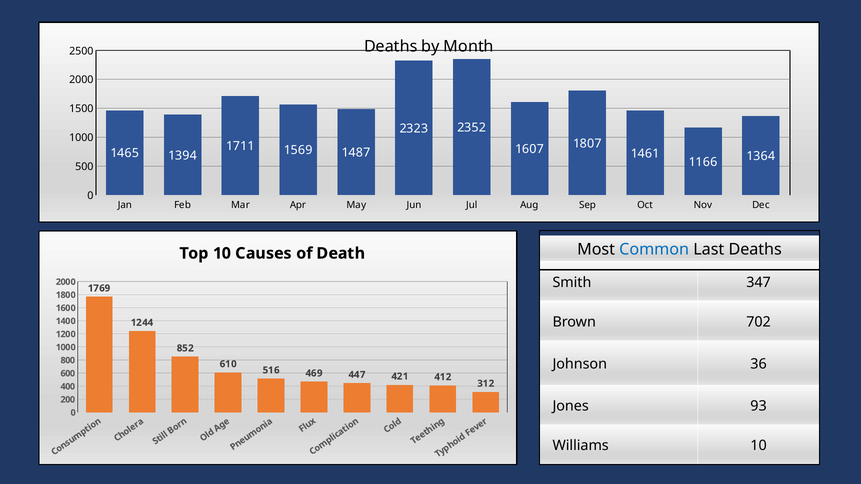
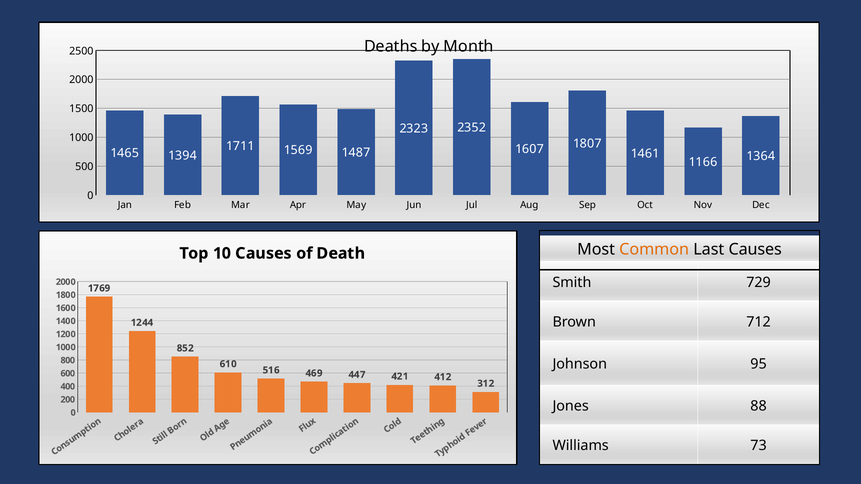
Common colour: blue -> orange
Last Deaths: Deaths -> Causes
347: 347 -> 729
702: 702 -> 712
36: 36 -> 95
93: 93 -> 88
Williams 10: 10 -> 73
